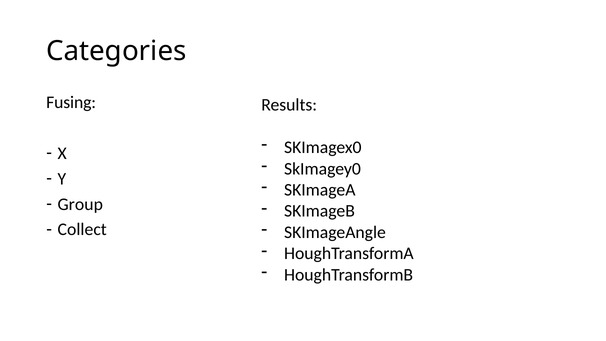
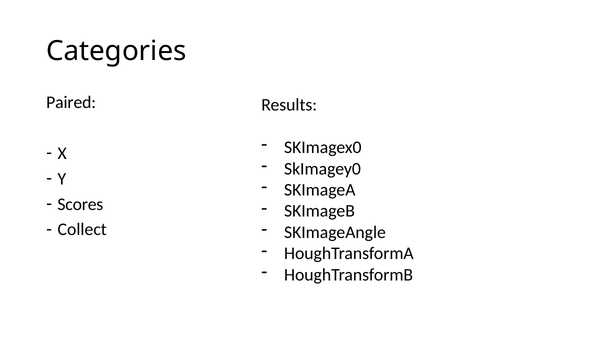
Fusing: Fusing -> Paired
Group: Group -> Scores
